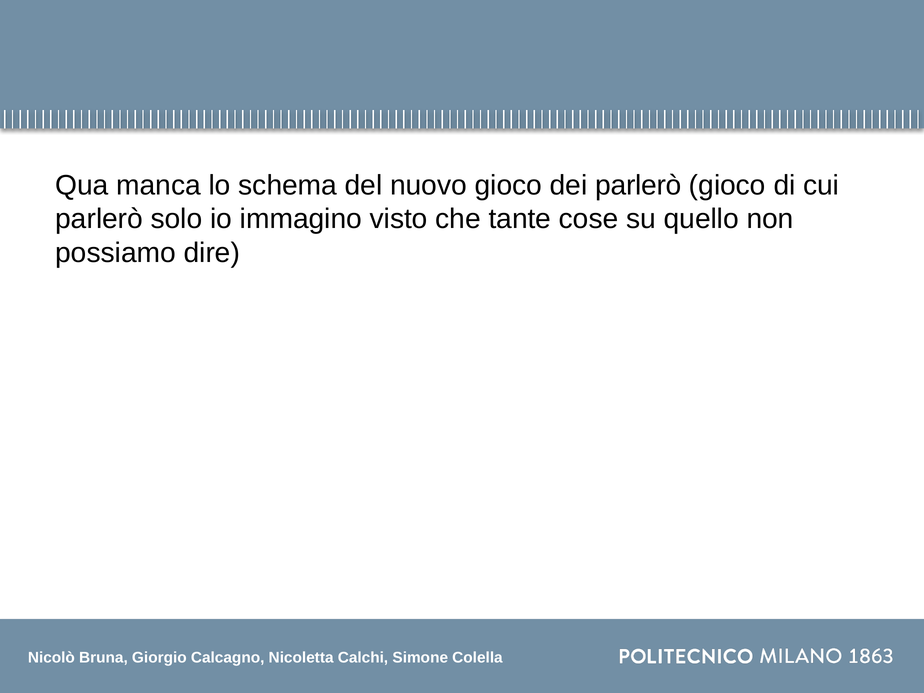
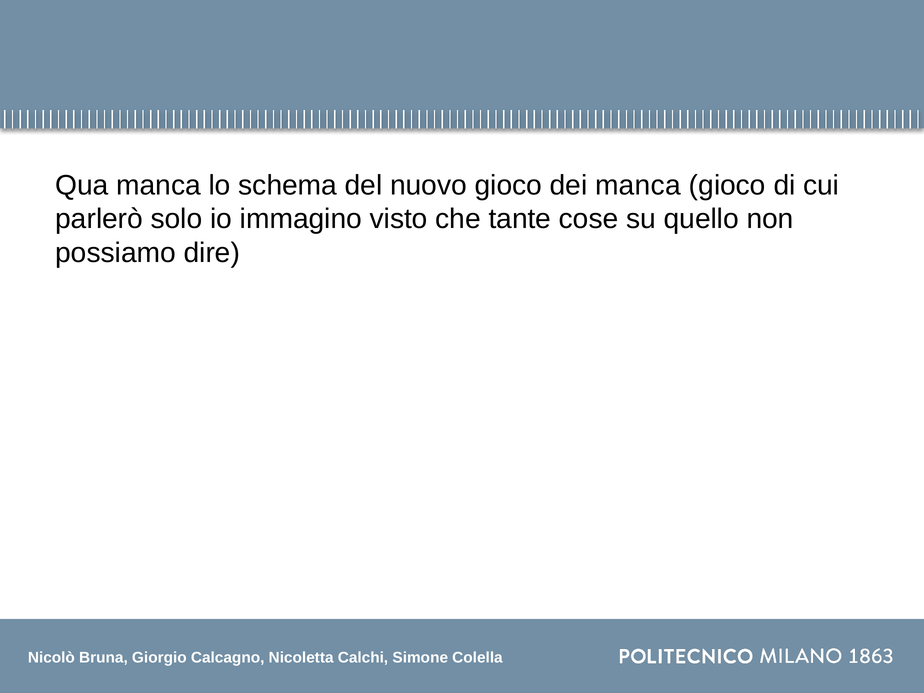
dei parlerò: parlerò -> manca
